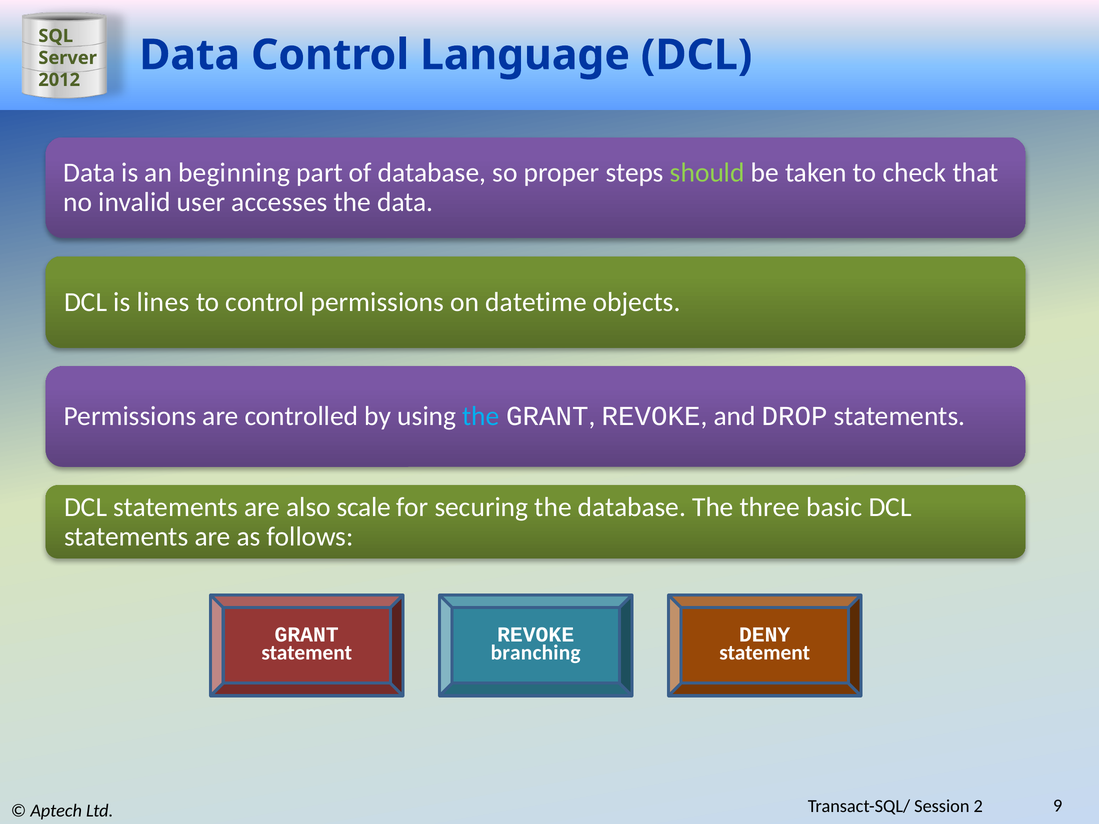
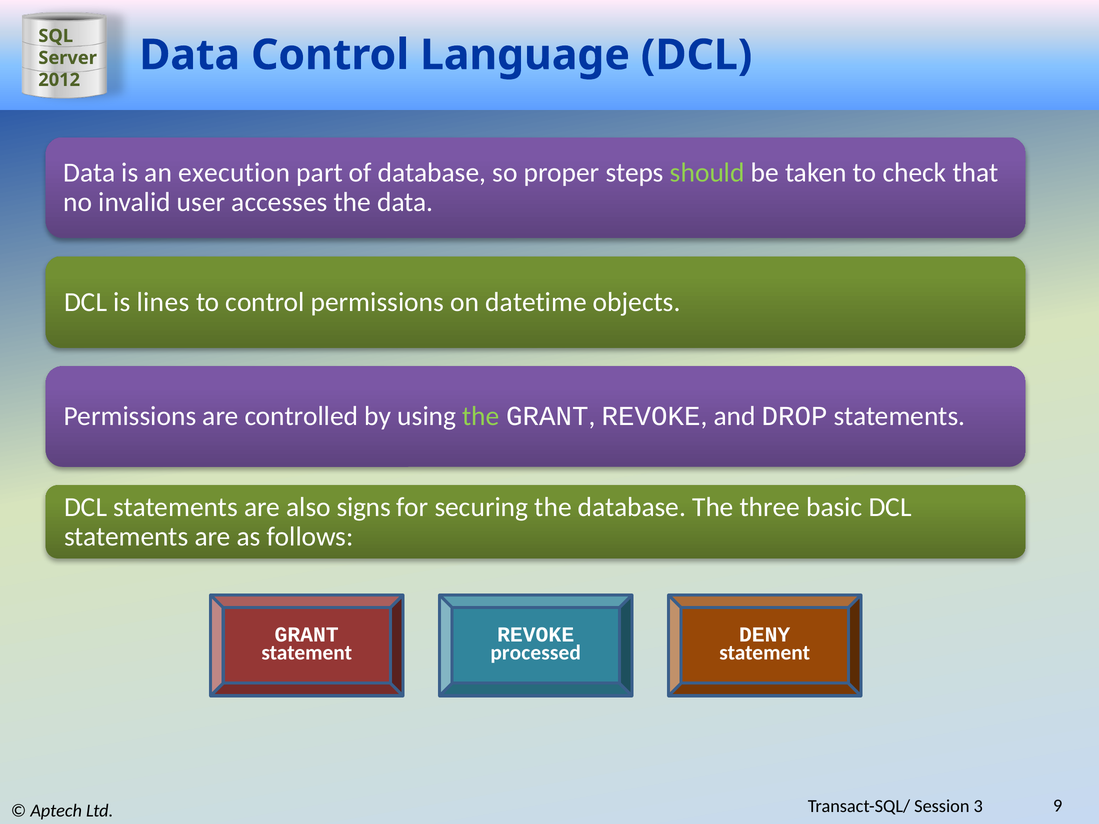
beginning: beginning -> execution
the at (481, 417) colour: light blue -> light green
scale: scale -> signs
branching: branching -> processed
2: 2 -> 3
